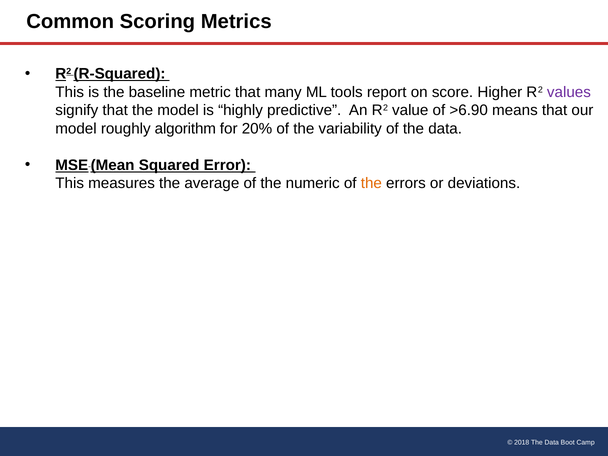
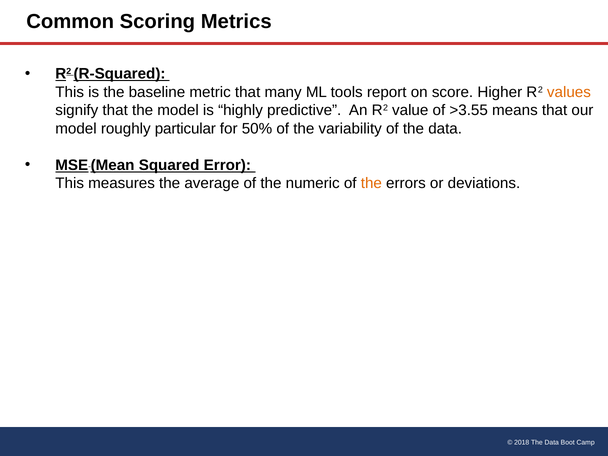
values colour: purple -> orange
>6.90: >6.90 -> >3.55
algorithm: algorithm -> particular
20%: 20% -> 50%
